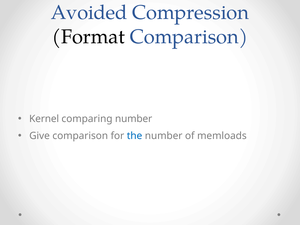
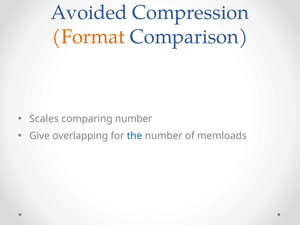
Format colour: black -> orange
Kernel: Kernel -> Scales
Give comparison: comparison -> overlapping
